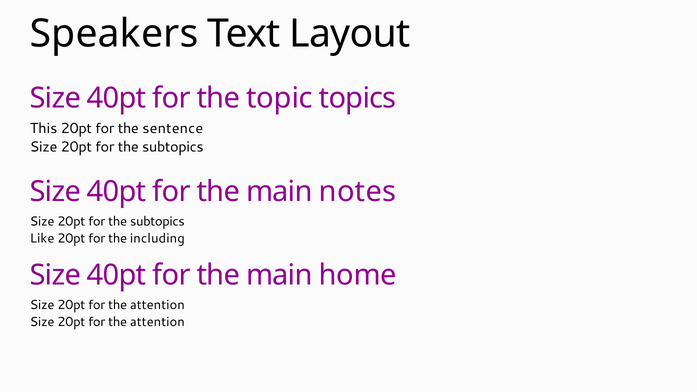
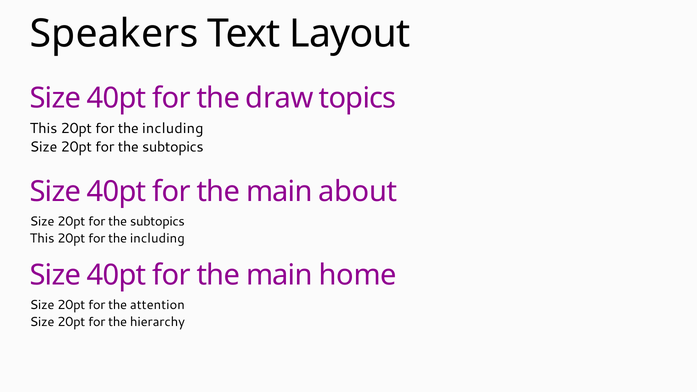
topic: topic -> draw
sentence at (173, 128): sentence -> including
notes: notes -> about
Like at (42, 238): Like -> This
attention at (157, 322): attention -> hierarchy
